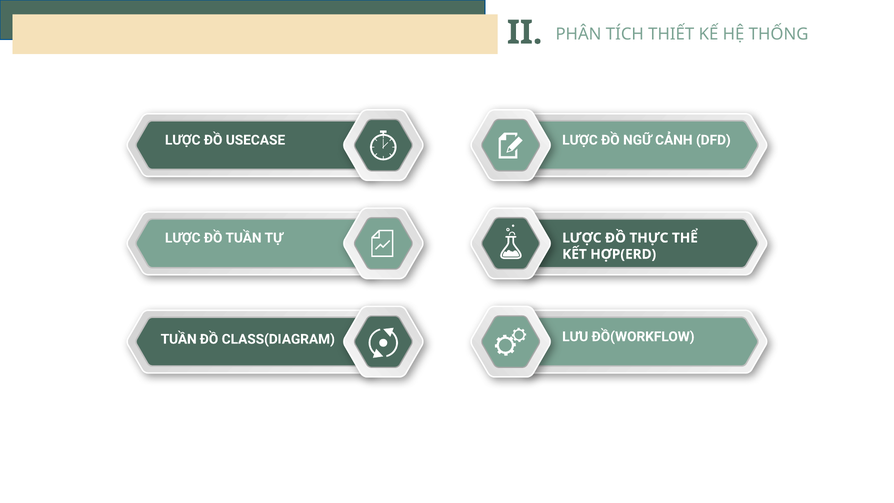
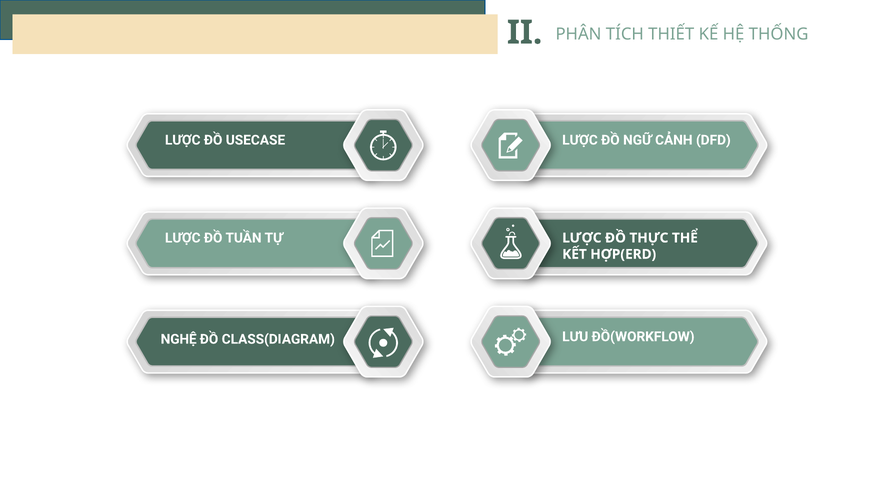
TUẦN at (179, 339): TUẦN -> NGHỆ
